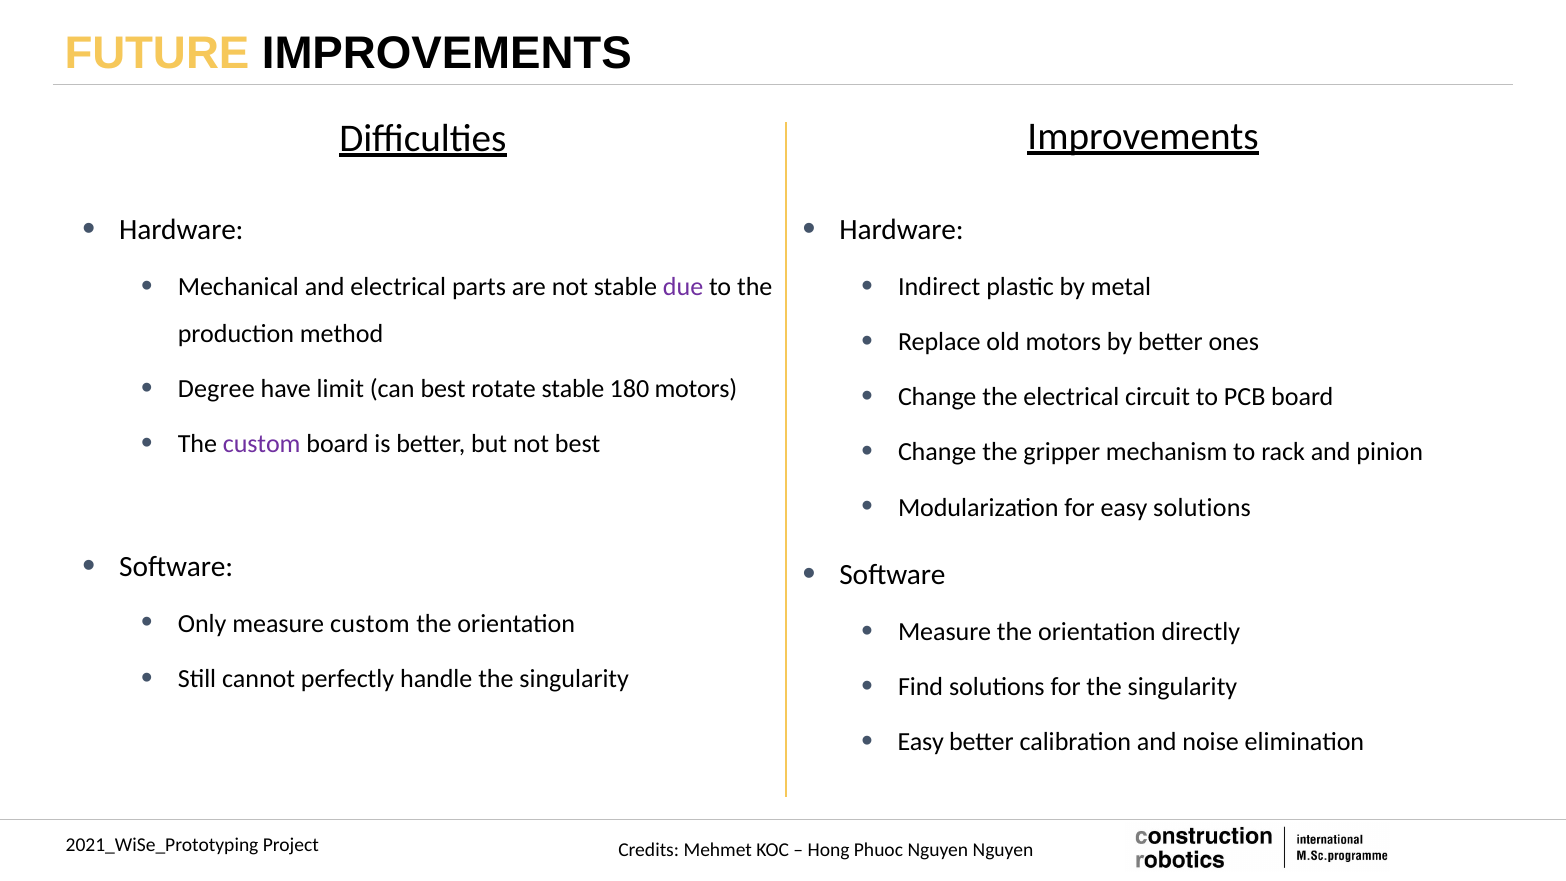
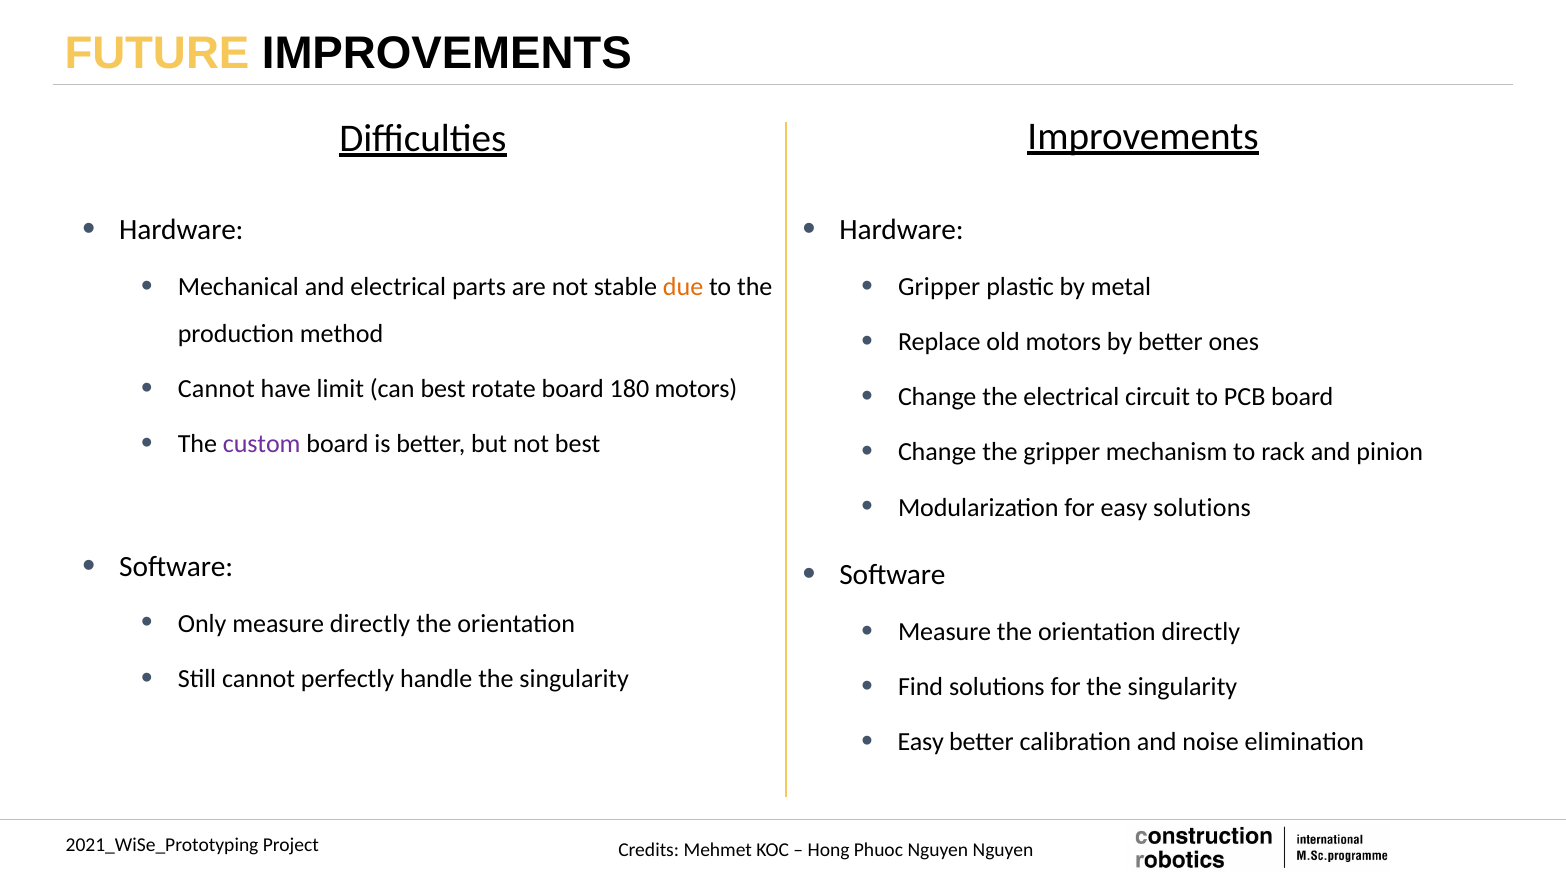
due colour: purple -> orange
Indirect at (939, 287): Indirect -> Gripper
Degree at (216, 389): Degree -> Cannot
rotate stable: stable -> board
measure custom: custom -> directly
